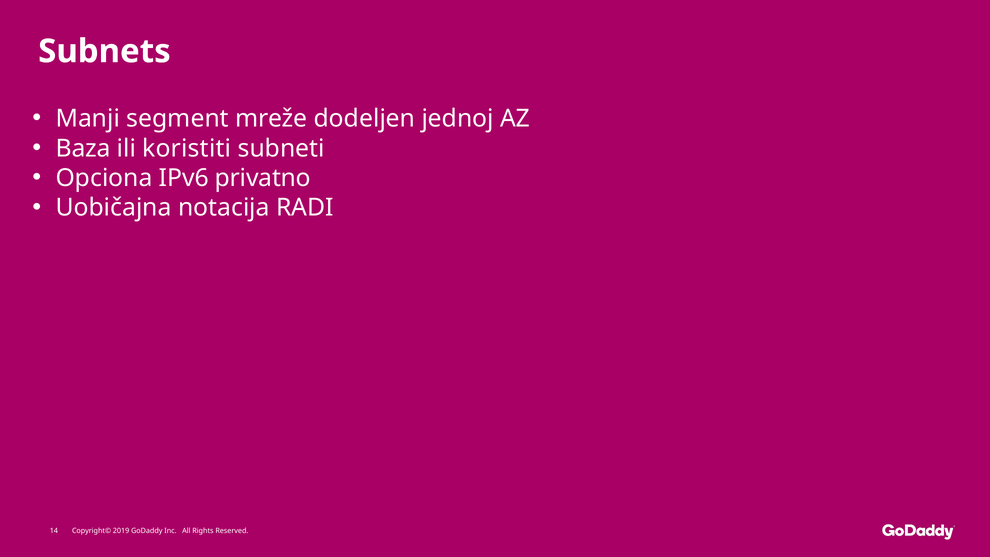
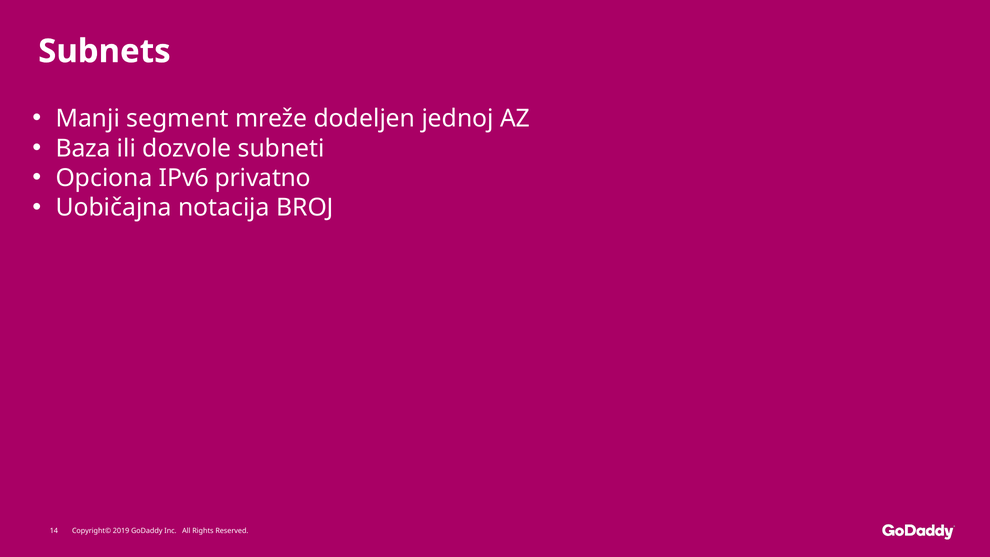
koristiti: koristiti -> dozvole
RADI: RADI -> BROJ
